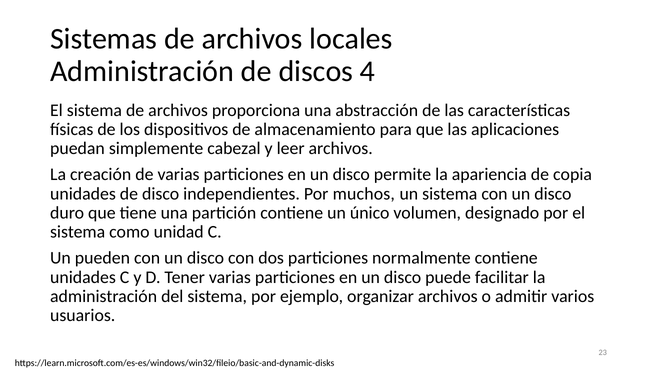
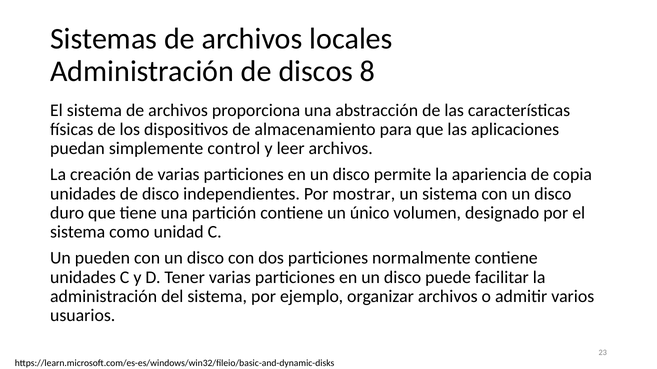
4: 4 -> 8
cabezal: cabezal -> control
muchos: muchos -> mostrar
